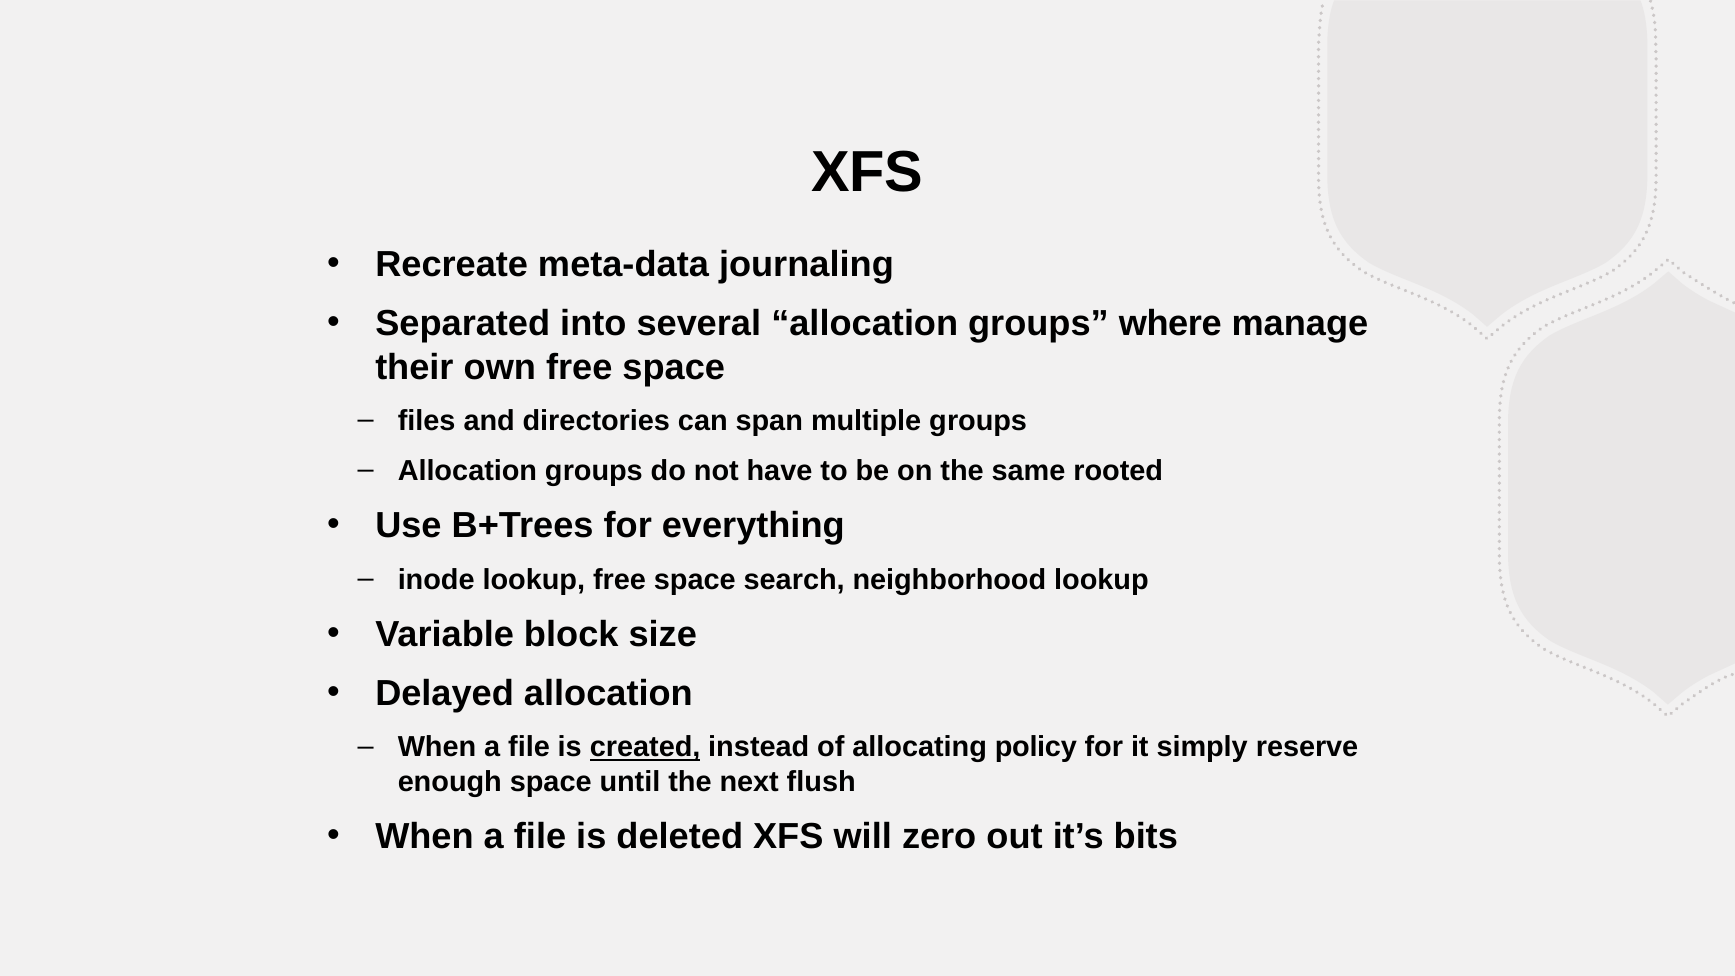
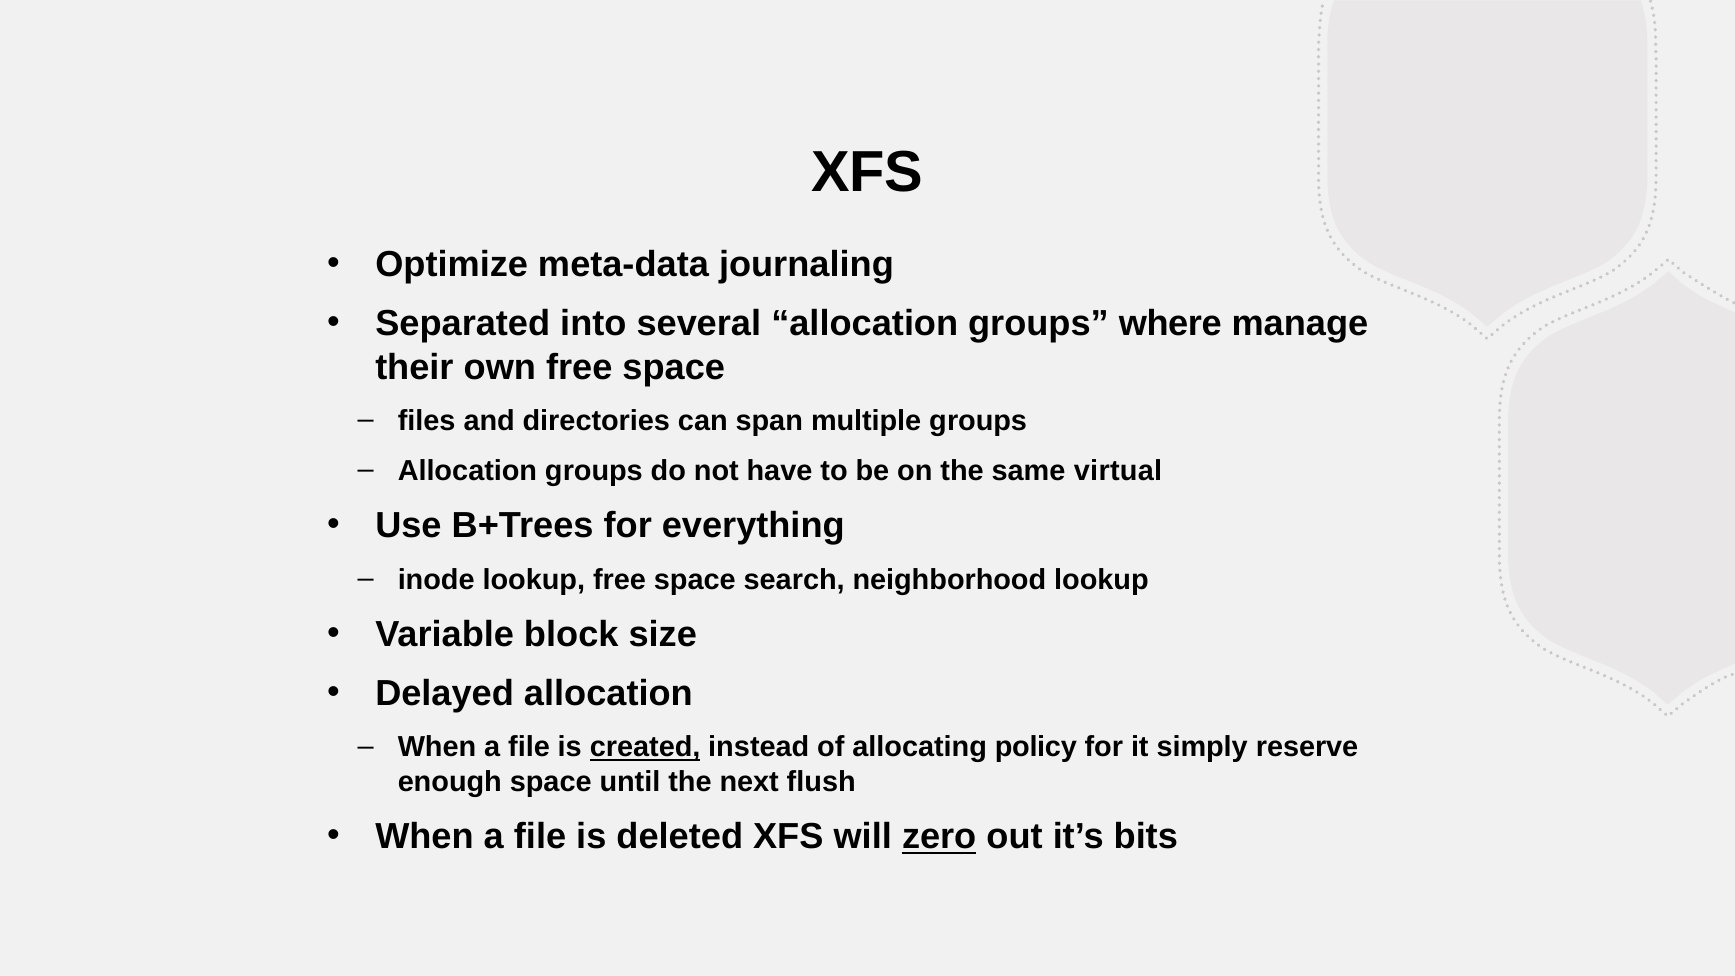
Recreate: Recreate -> Optimize
rooted: rooted -> virtual
zero underline: none -> present
